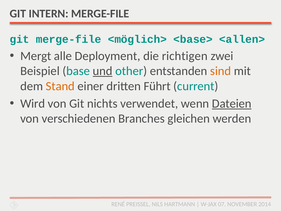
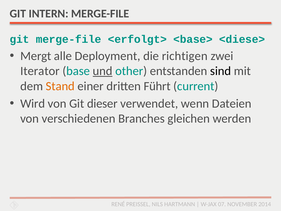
<möglich>: <möglich> -> <erfolgt>
<allen>: <allen> -> <diese>
Beispiel: Beispiel -> Iterator
sind colour: orange -> black
nichts: nichts -> dieser
Dateien underline: present -> none
